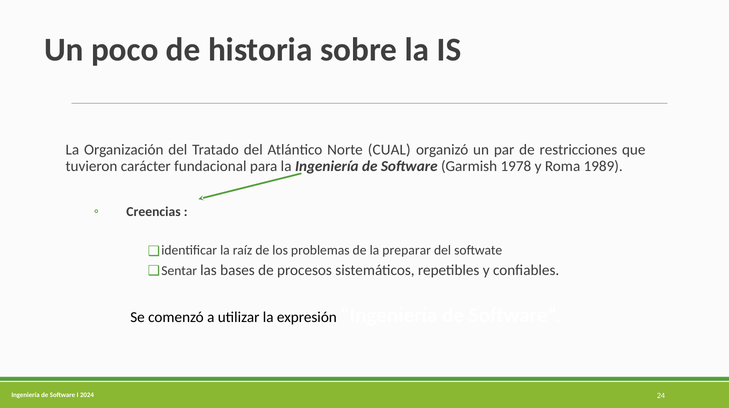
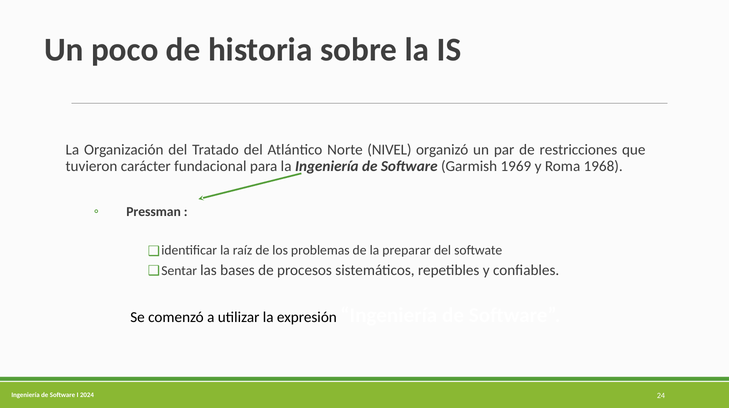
CUAL: CUAL -> NIVEL
1978: 1978 -> 1969
1989: 1989 -> 1968
Creencias: Creencias -> Pressman
